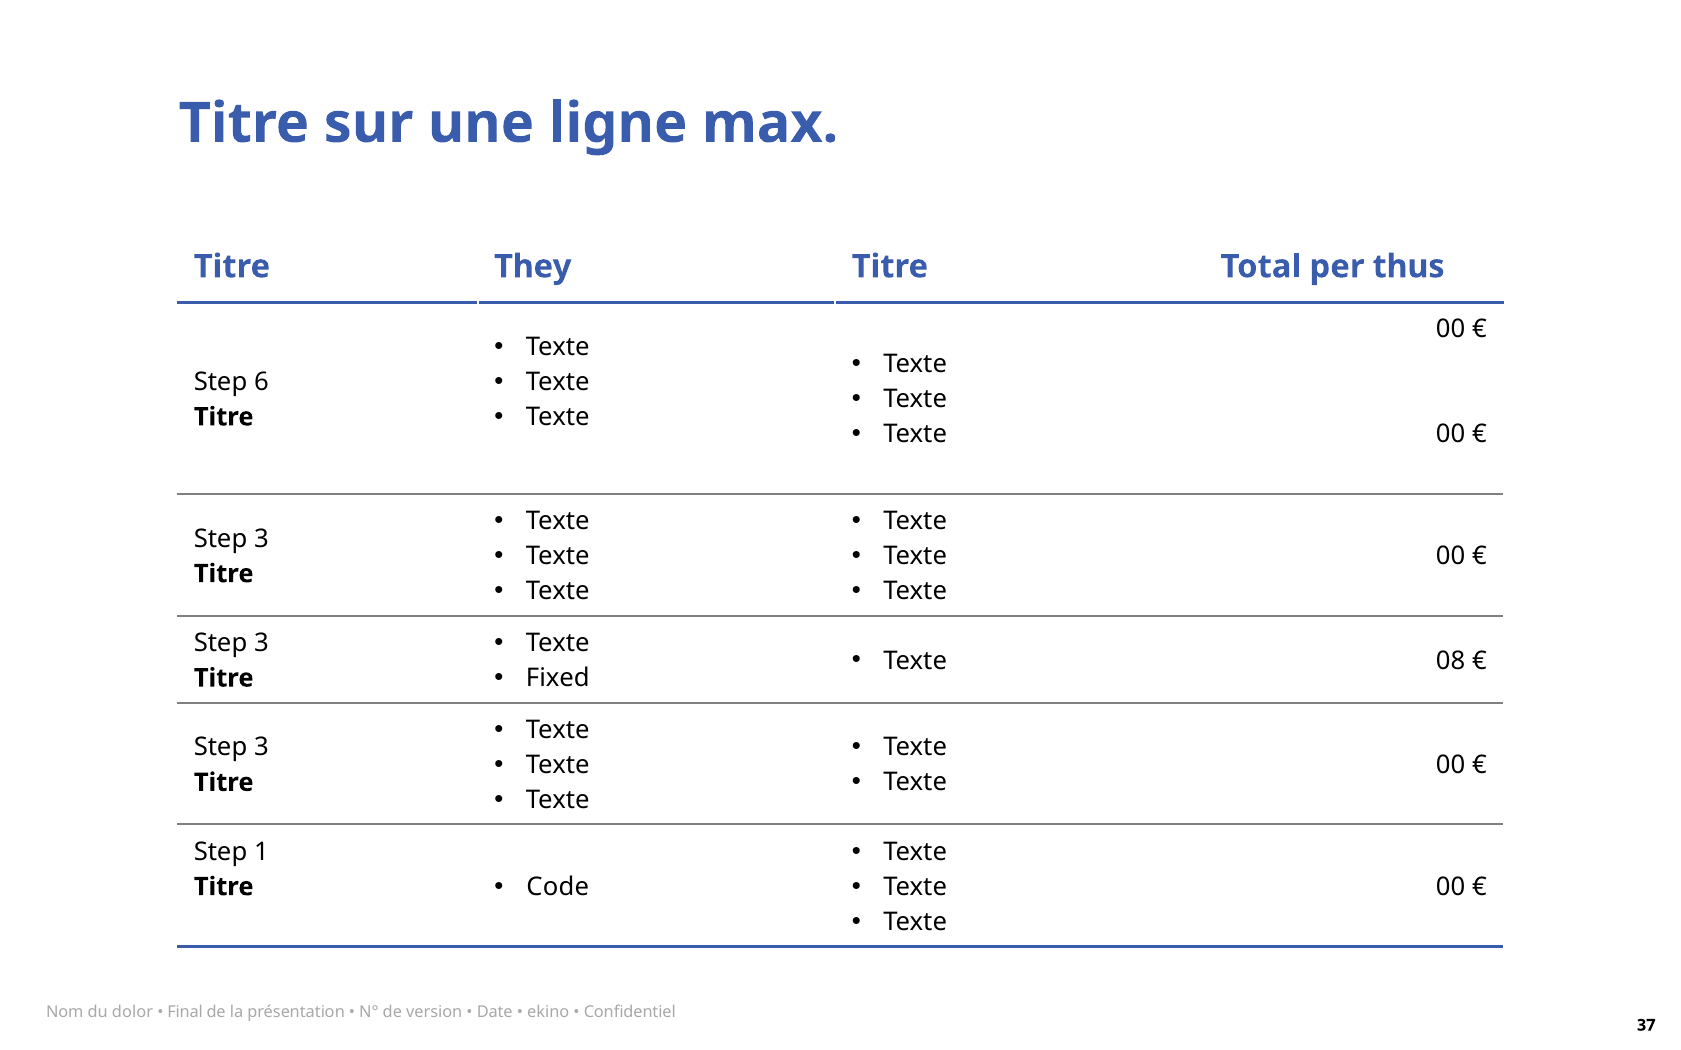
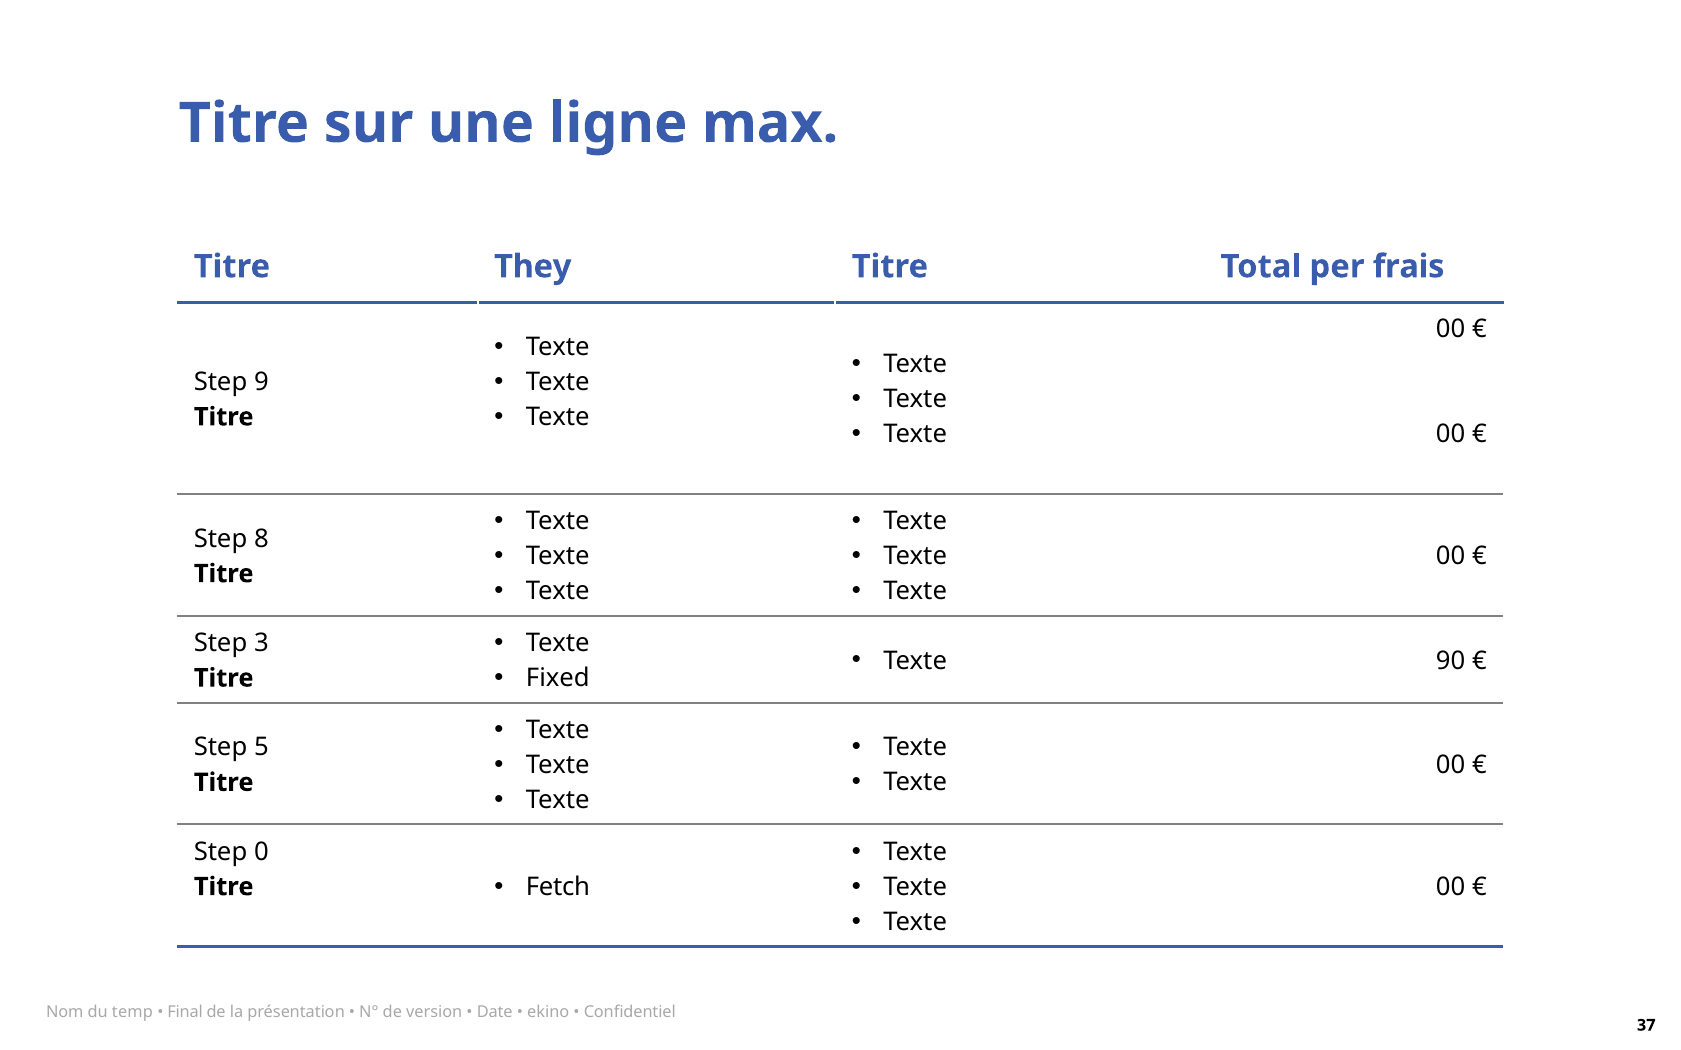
thus: thus -> frais
6: 6 -> 9
3 at (262, 539): 3 -> 8
08: 08 -> 90
3 at (262, 748): 3 -> 5
1: 1 -> 0
Code: Code -> Fetch
dolor: dolor -> temp
